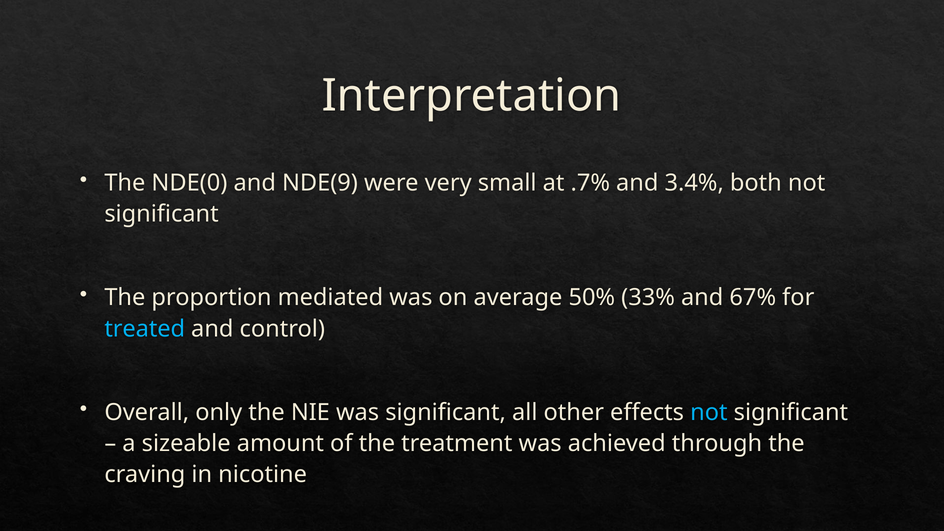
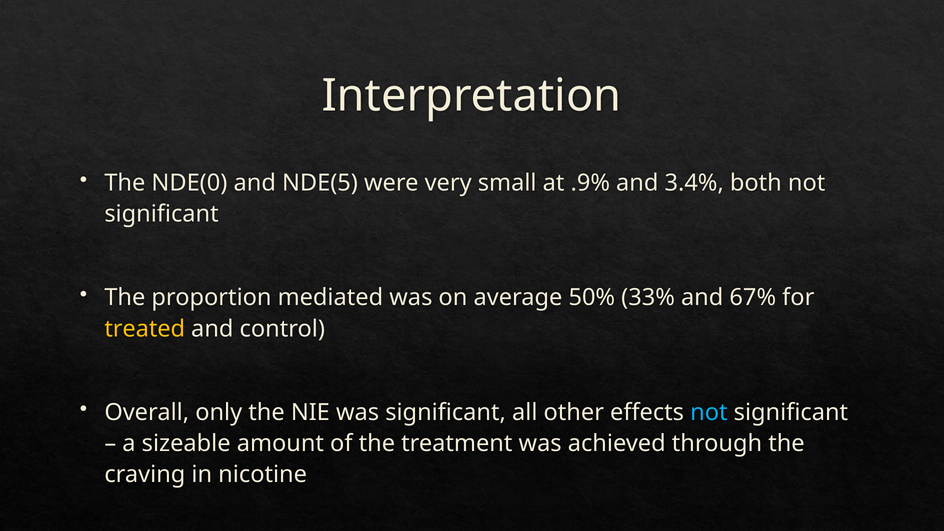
NDE(9: NDE(9 -> NDE(5
.7%: .7% -> .9%
treated colour: light blue -> yellow
